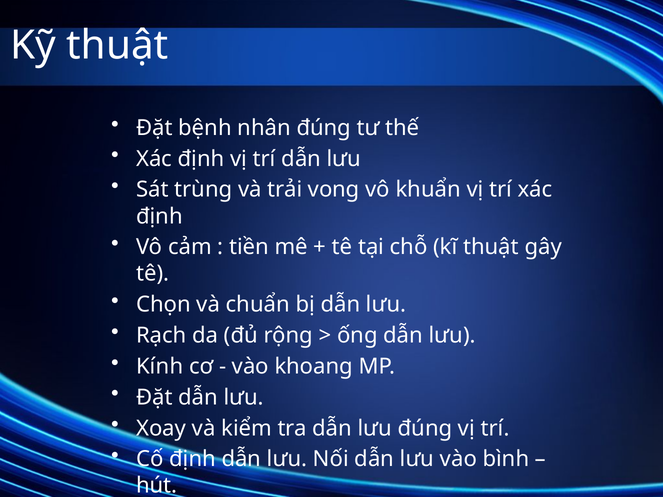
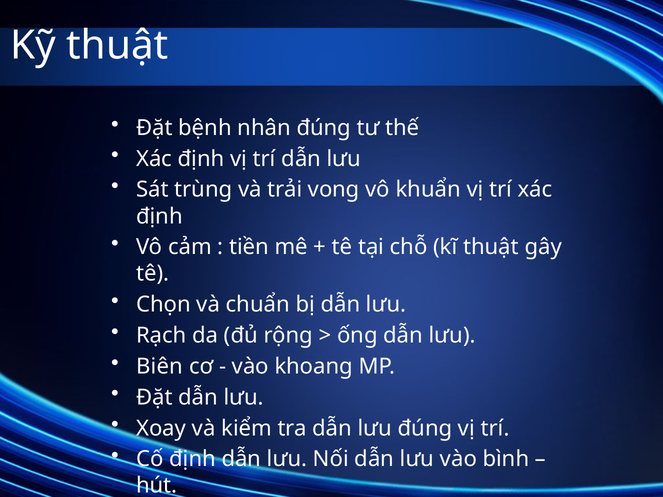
Kính: Kính -> Biên
